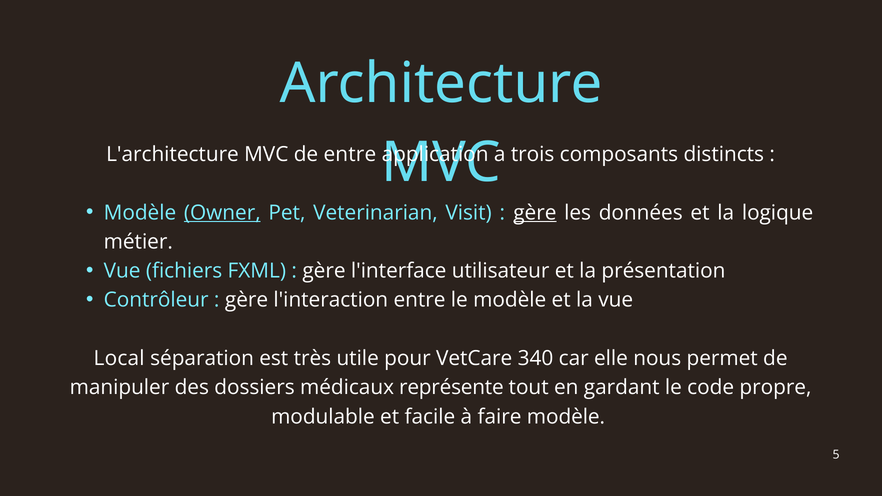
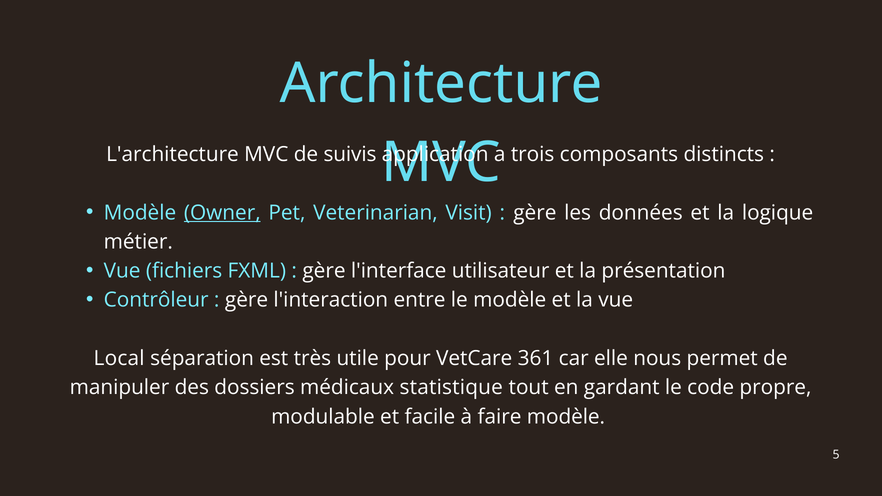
de entre: entre -> suivis
gère at (535, 213) underline: present -> none
340: 340 -> 361
représente: représente -> statistique
